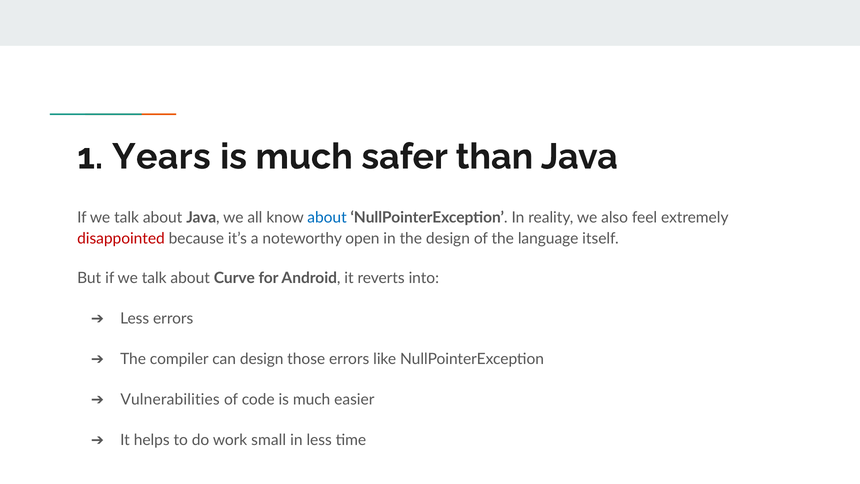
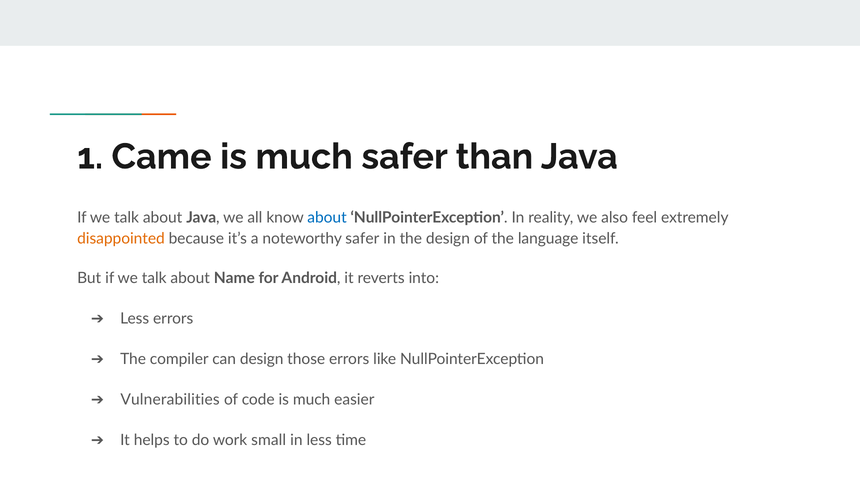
Years: Years -> Came
disappointed colour: red -> orange
noteworthy open: open -> safer
Curve: Curve -> Name
